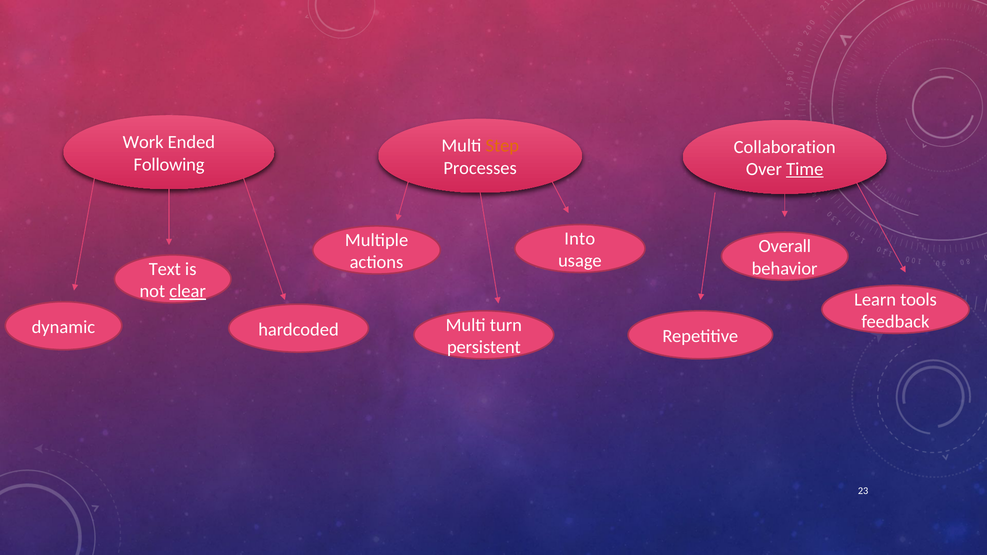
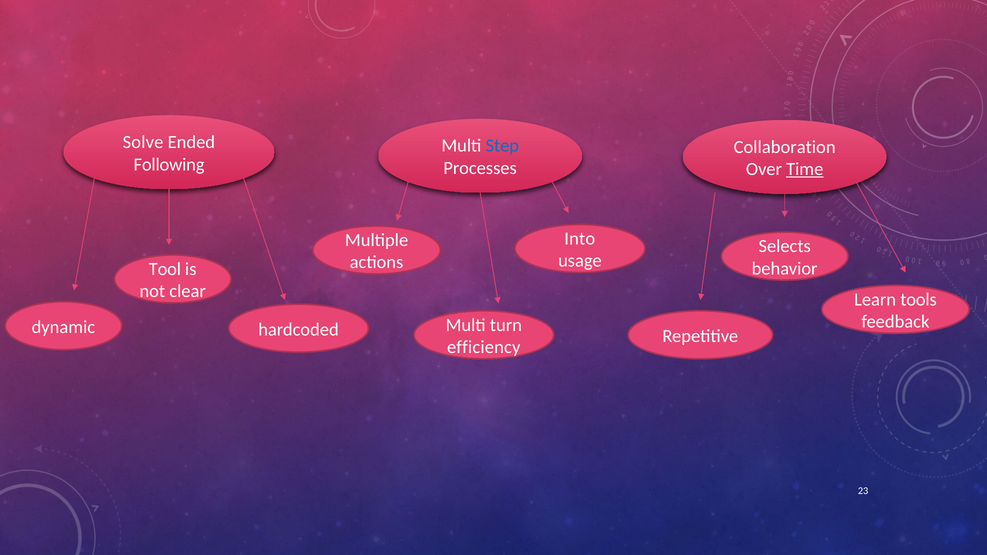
Work: Work -> Solve
Step colour: orange -> blue
Overall: Overall -> Selects
Text: Text -> Tool
clear underline: present -> none
persistent: persistent -> efficiency
